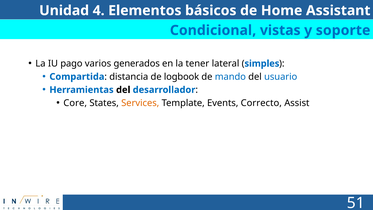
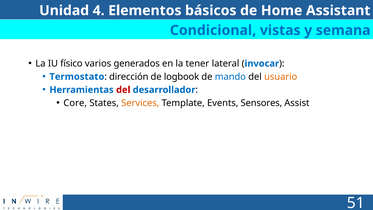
soporte: soporte -> semana
pago: pago -> físico
simples: simples -> invocar
Compartida: Compartida -> Termostato
distancia: distancia -> dirección
usuario colour: blue -> orange
del at (123, 90) colour: black -> red
Correcto: Correcto -> Sensores
